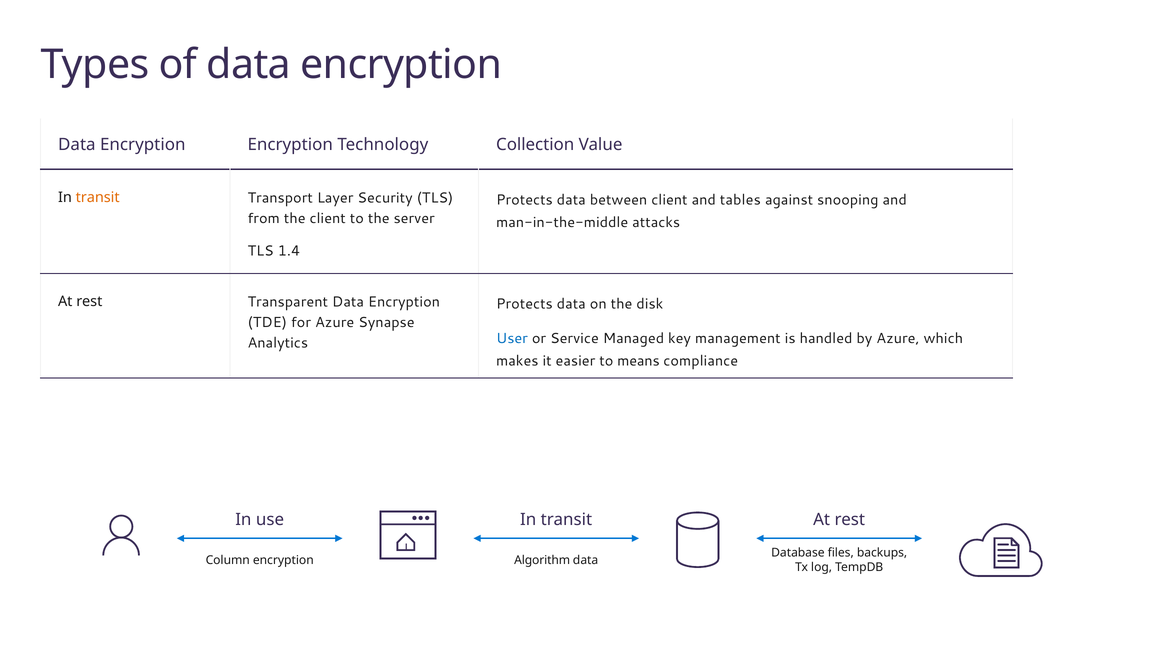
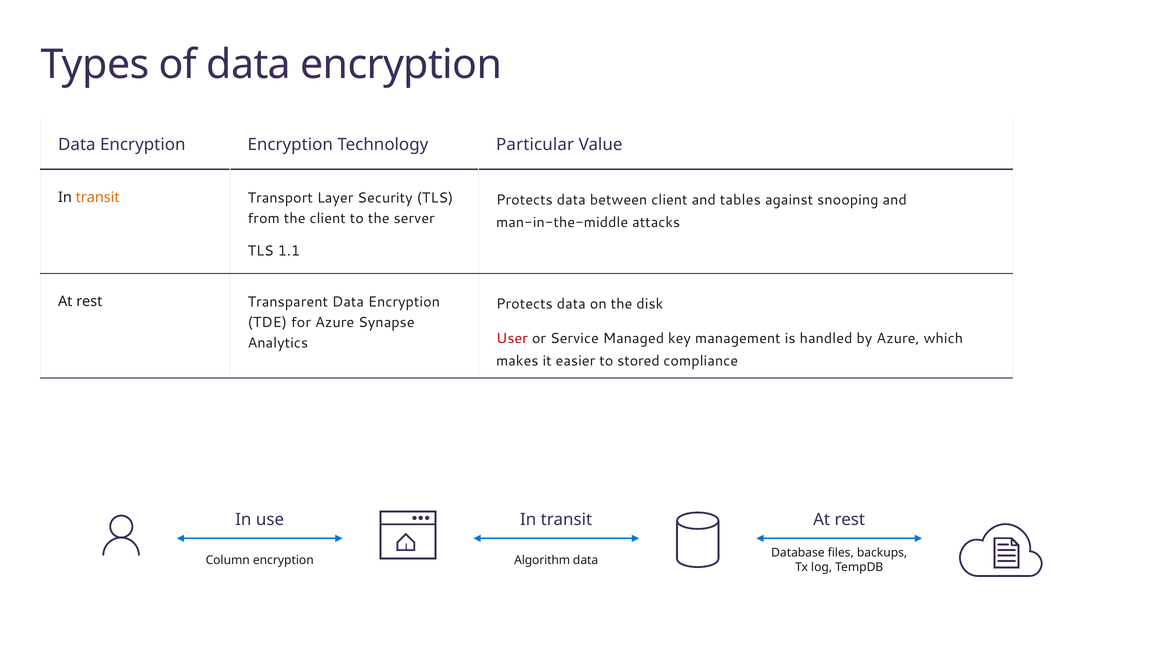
Collection: Collection -> Particular
1.4: 1.4 -> 1.1
User colour: blue -> red
means: means -> stored
